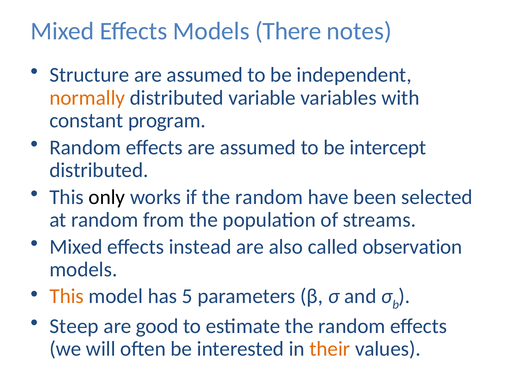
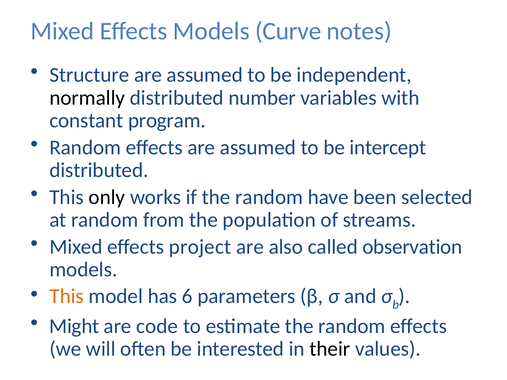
There: There -> Curve
normally colour: orange -> black
variable: variable -> number
instead: instead -> project
5: 5 -> 6
Steep: Steep -> Might
good: good -> code
their colour: orange -> black
